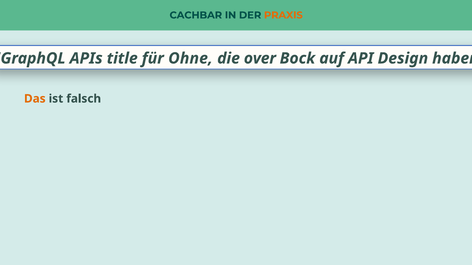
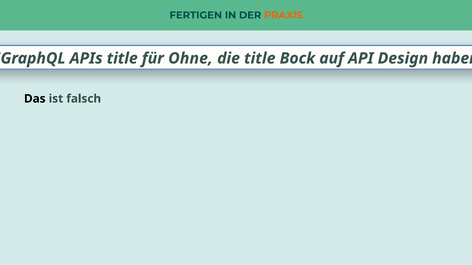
CACHBAR: CACHBAR -> FERTIGEN
die over: over -> title
Das colour: orange -> black
